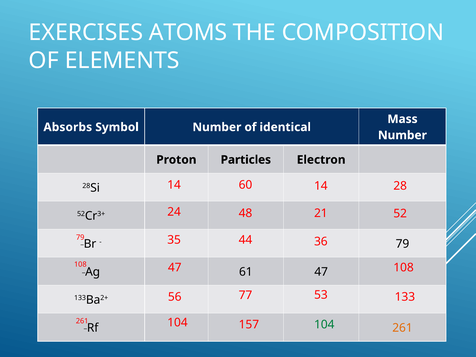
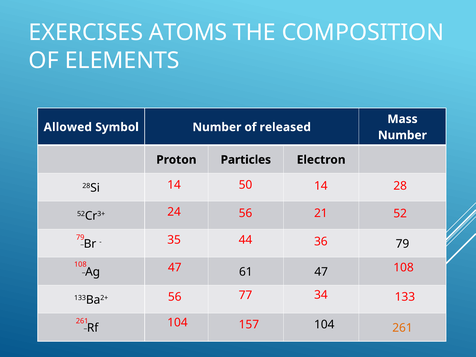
Absorbs: Absorbs -> Allowed
identical: identical -> released
60: 60 -> 50
24 48: 48 -> 56
53: 53 -> 34
104 at (324, 325) colour: green -> black
